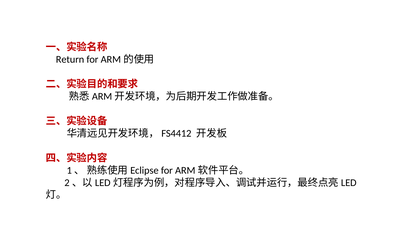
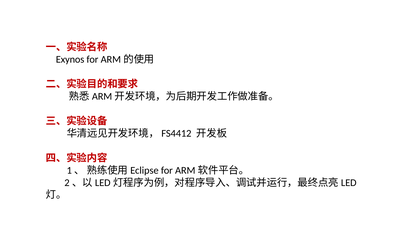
Return: Return -> Exynos
